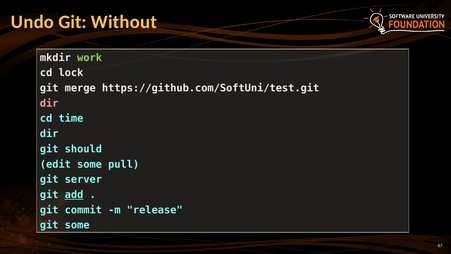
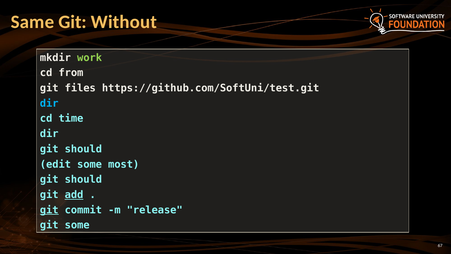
Undo: Undo -> Same
lock: lock -> from
merge: merge -> files
dir at (49, 103) colour: pink -> light blue
pull: pull -> most
server at (83, 179): server -> should
git at (49, 210) underline: none -> present
